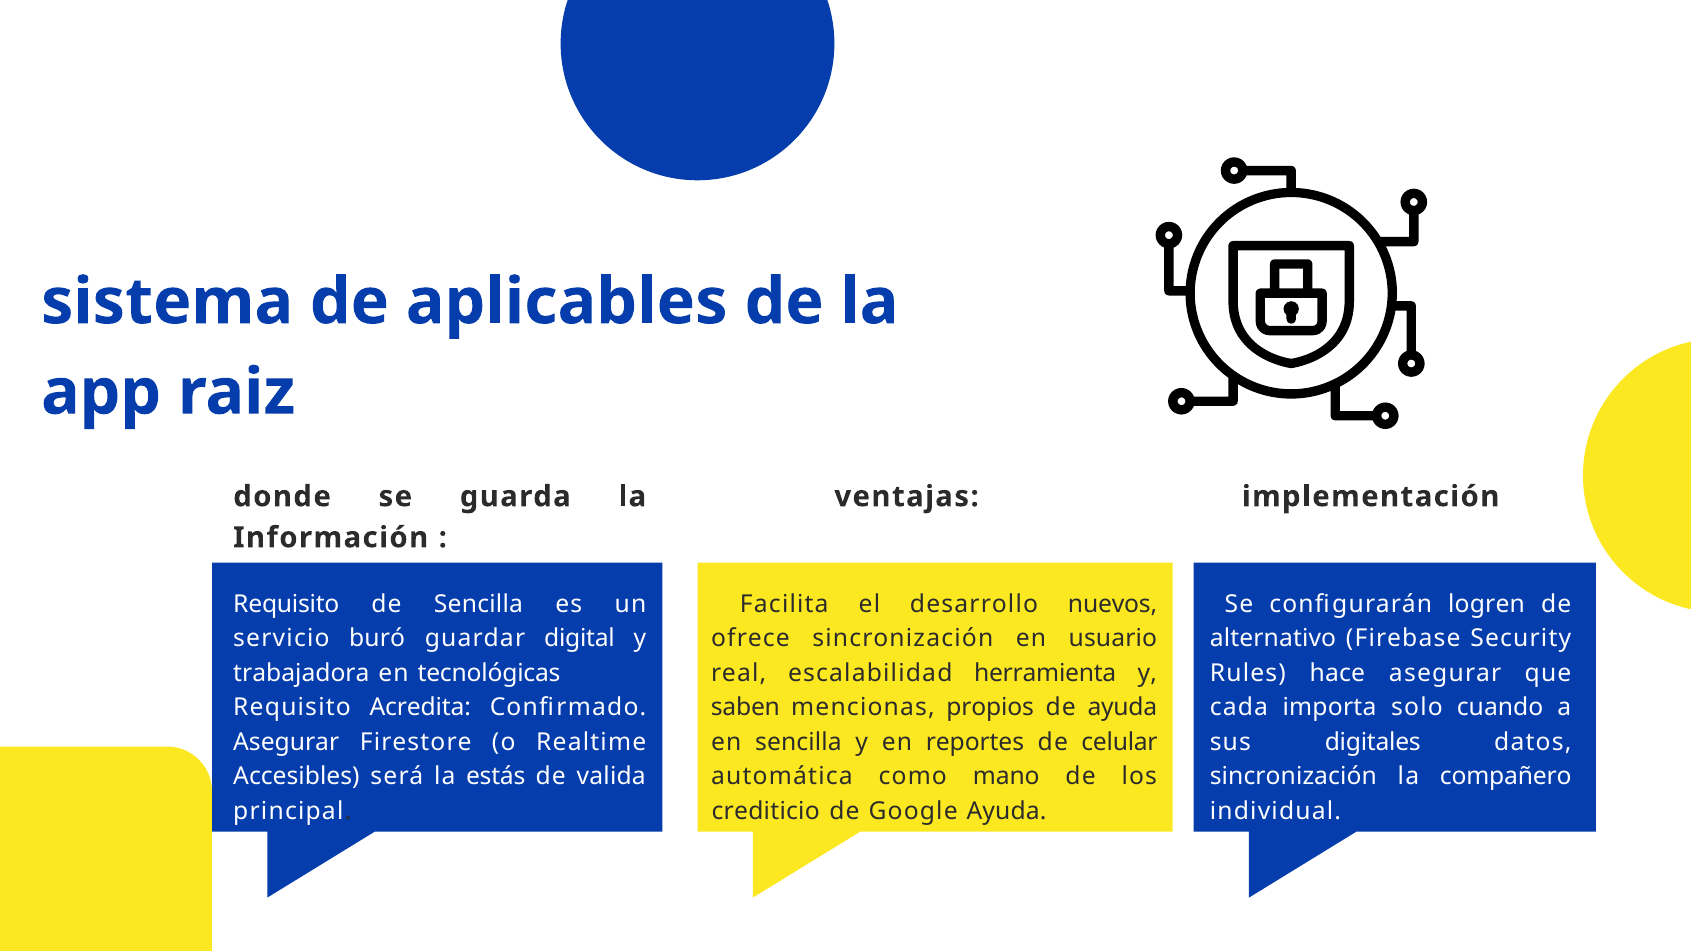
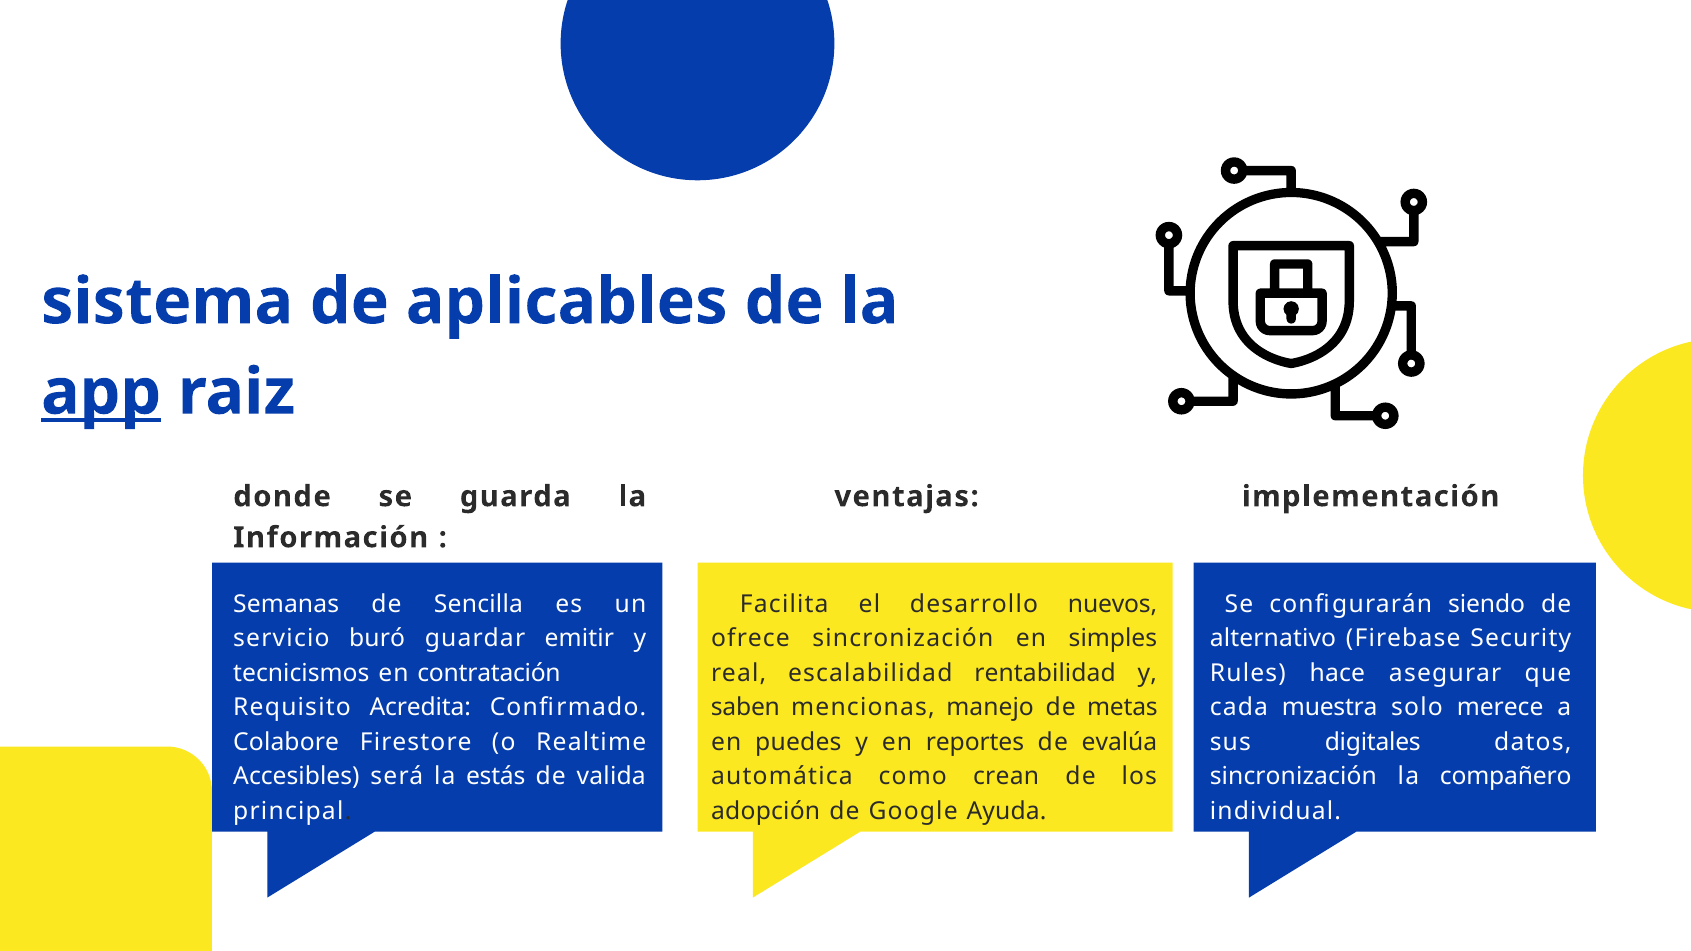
app underline: none -> present
Requisito at (286, 604): Requisito -> Semanas
logren: logren -> siendo
digital: digital -> emitir
usuario: usuario -> simples
trabajadora: trabajadora -> tecnicismos
tecnológicas: tecnológicas -> contratación
herramienta: herramienta -> rentabilidad
propios: propios -> manejo
de ayuda: ayuda -> metas
importa: importa -> muestra
cuando: cuando -> merece
Asegurar at (286, 742): Asegurar -> Colabore
en sencilla: sencilla -> puedes
celular: celular -> evalúa
mano: mano -> crean
crediticio: crediticio -> adopción
